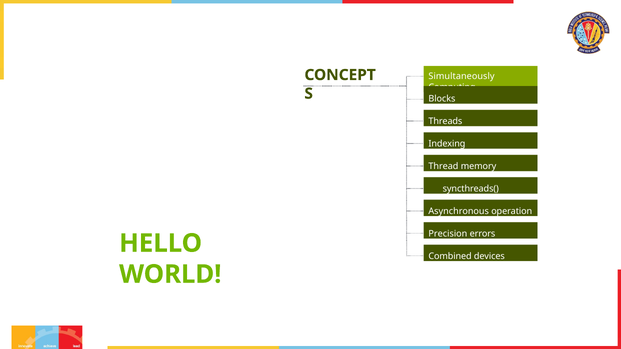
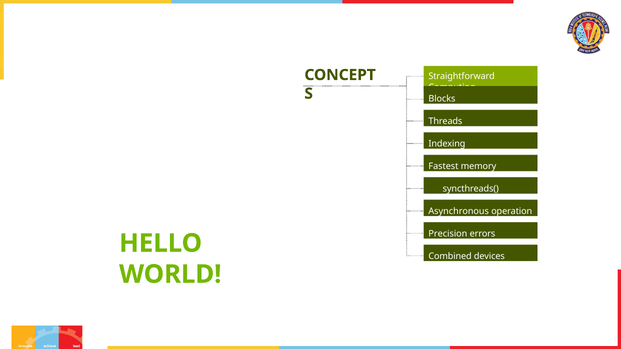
Simultaneously: Simultaneously -> Straightforward
Thread: Thread -> Fastest
